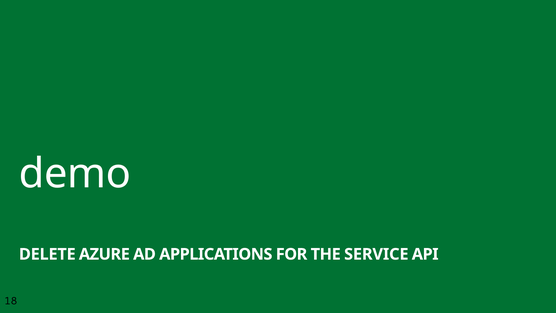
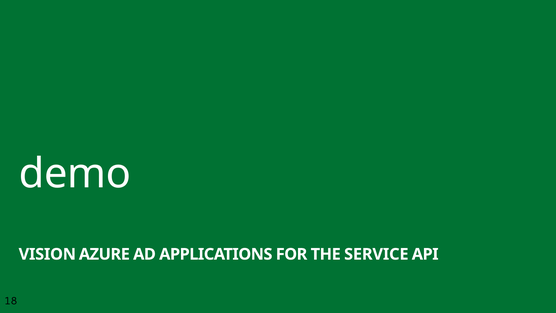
DELETE: DELETE -> VISION
